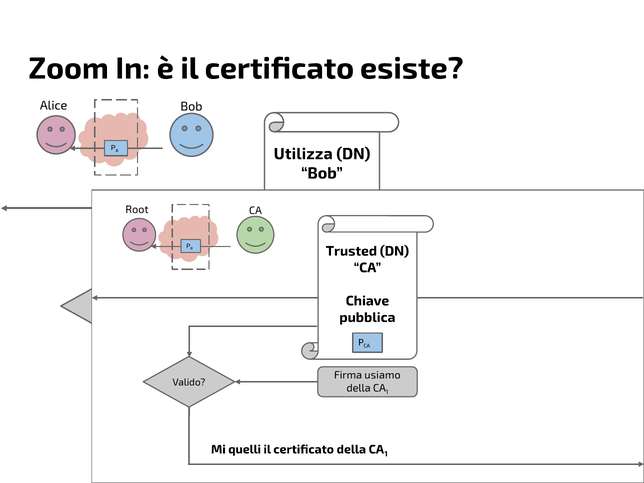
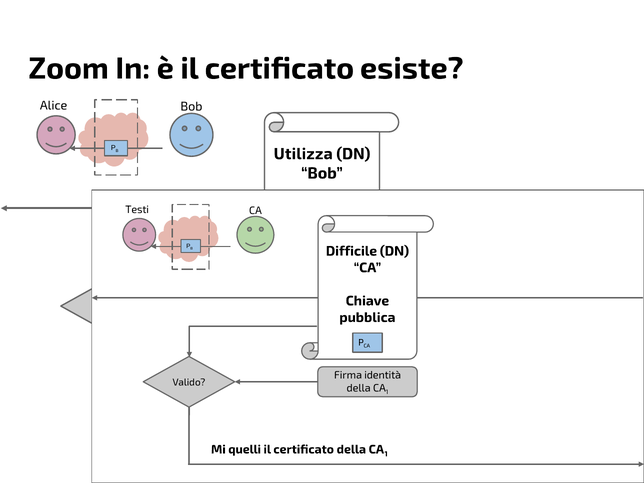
Root: Root -> Testi
Trusted: Trusted -> Difficile
usiamo: usiamo -> identità
